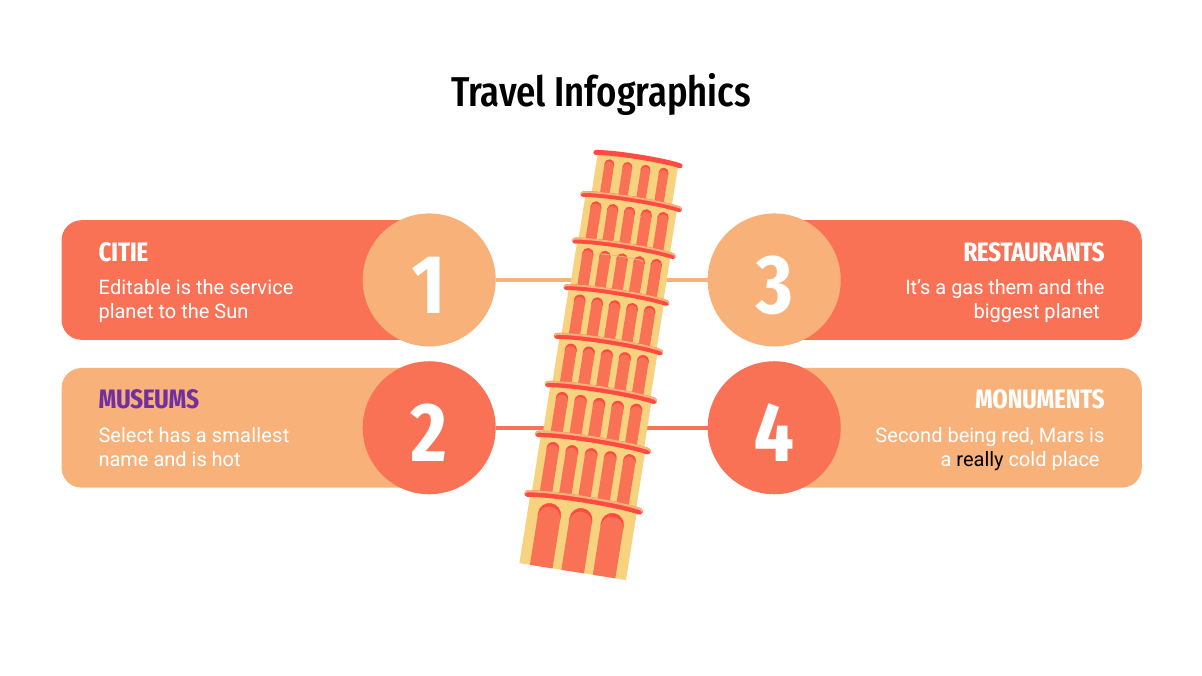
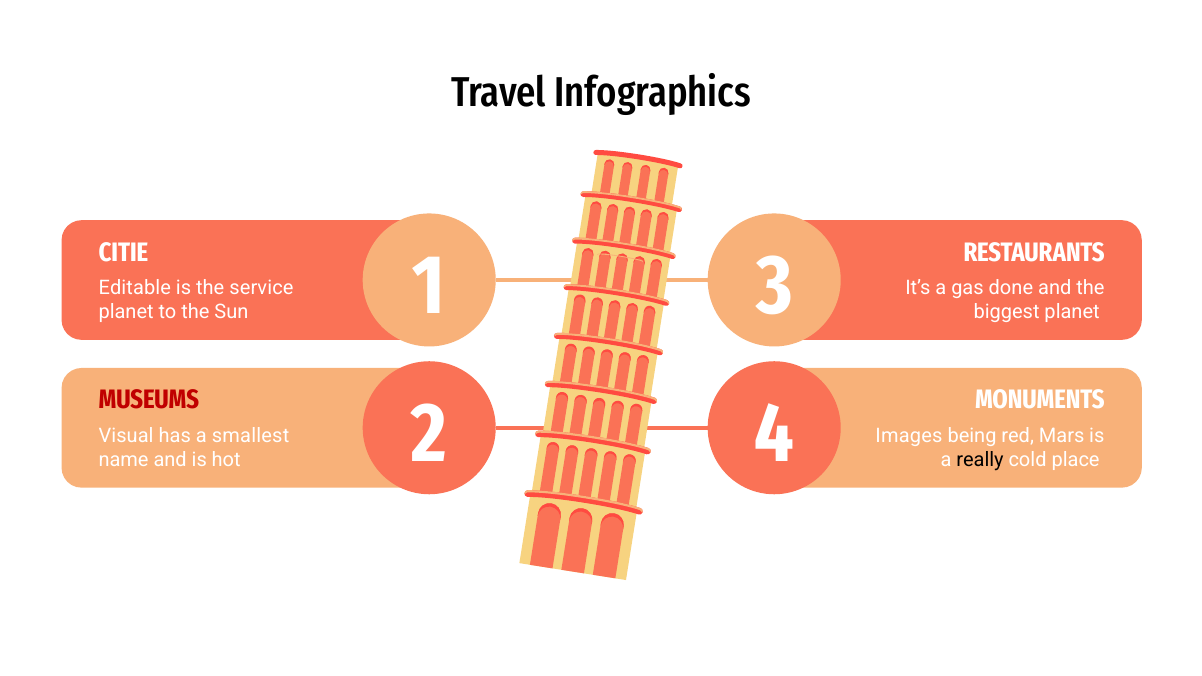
them: them -> done
MUSEUMS colour: purple -> red
Second: Second -> Images
Select: Select -> Visual
